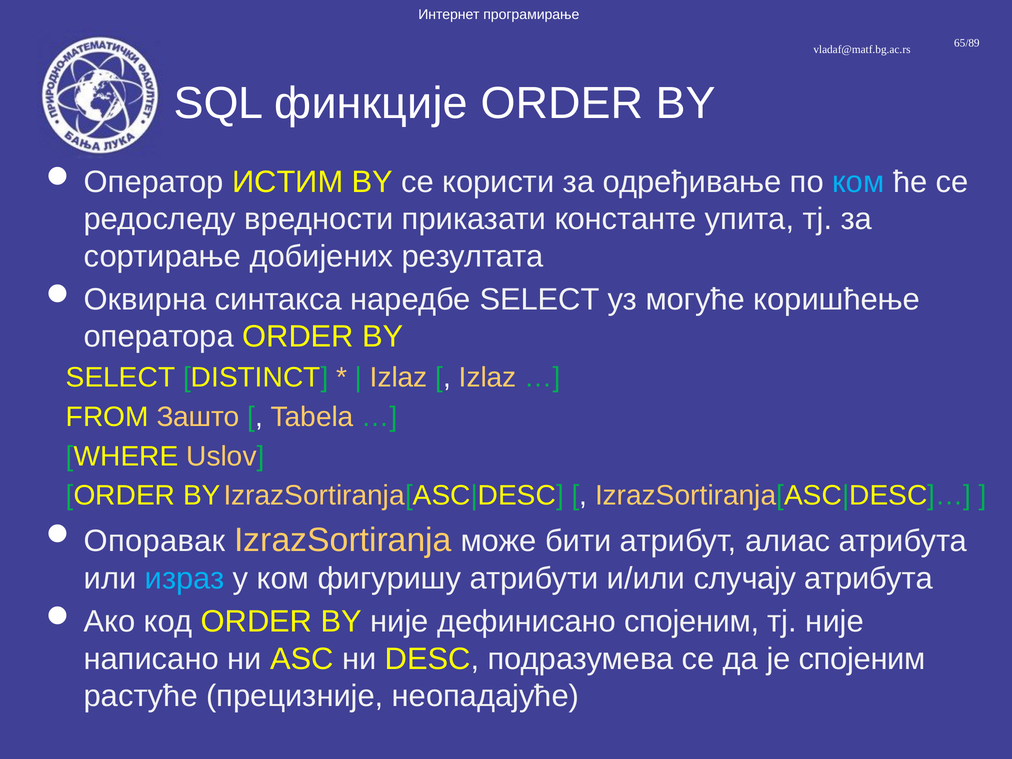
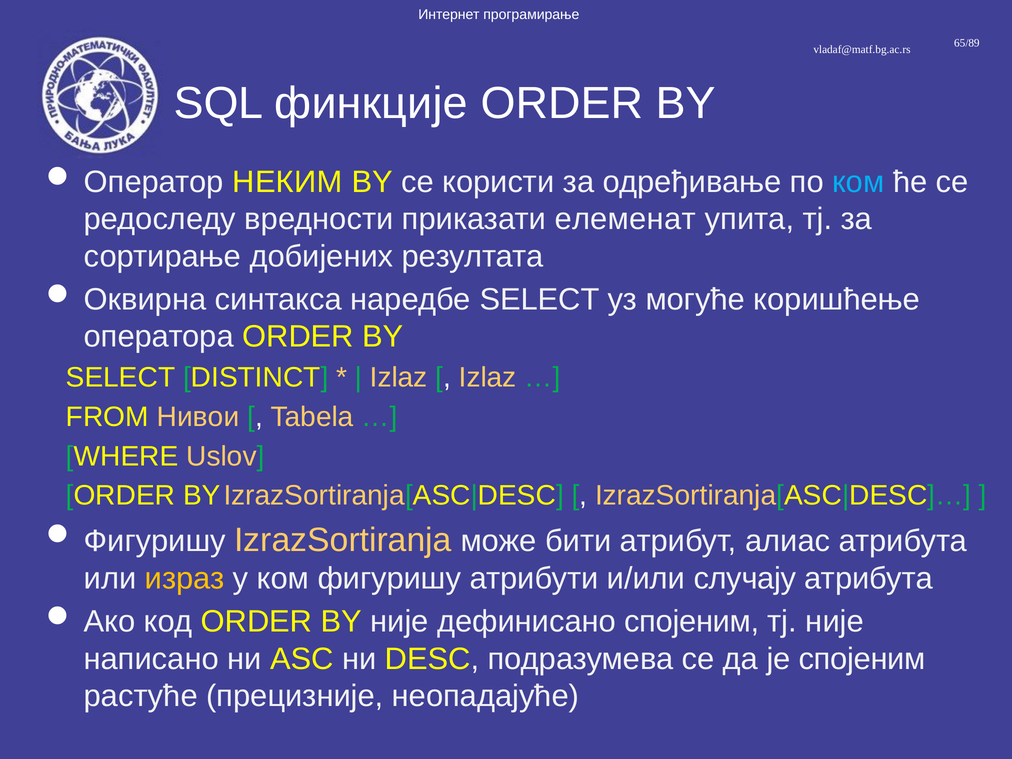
ИСТИМ: ИСТИМ -> НЕКИМ
константе: константе -> елеменат
Зашто: Зашто -> Нивои
Опоравак at (155, 541): Опоравак -> Фигуришу
израз colour: light blue -> yellow
